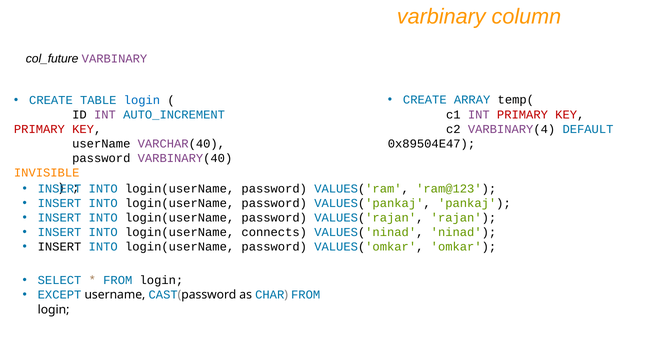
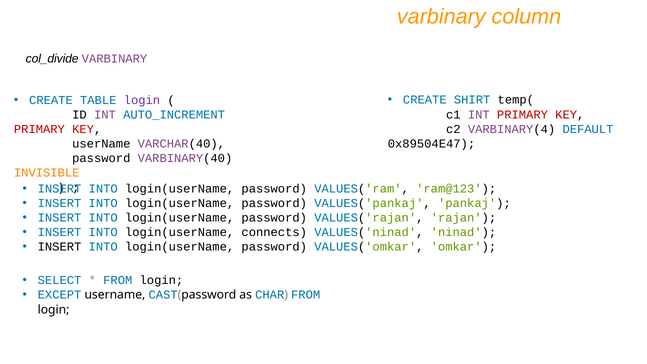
col_future: col_future -> col_divide
ARRAY: ARRAY -> SHIRT
login at (142, 100) colour: blue -> purple
